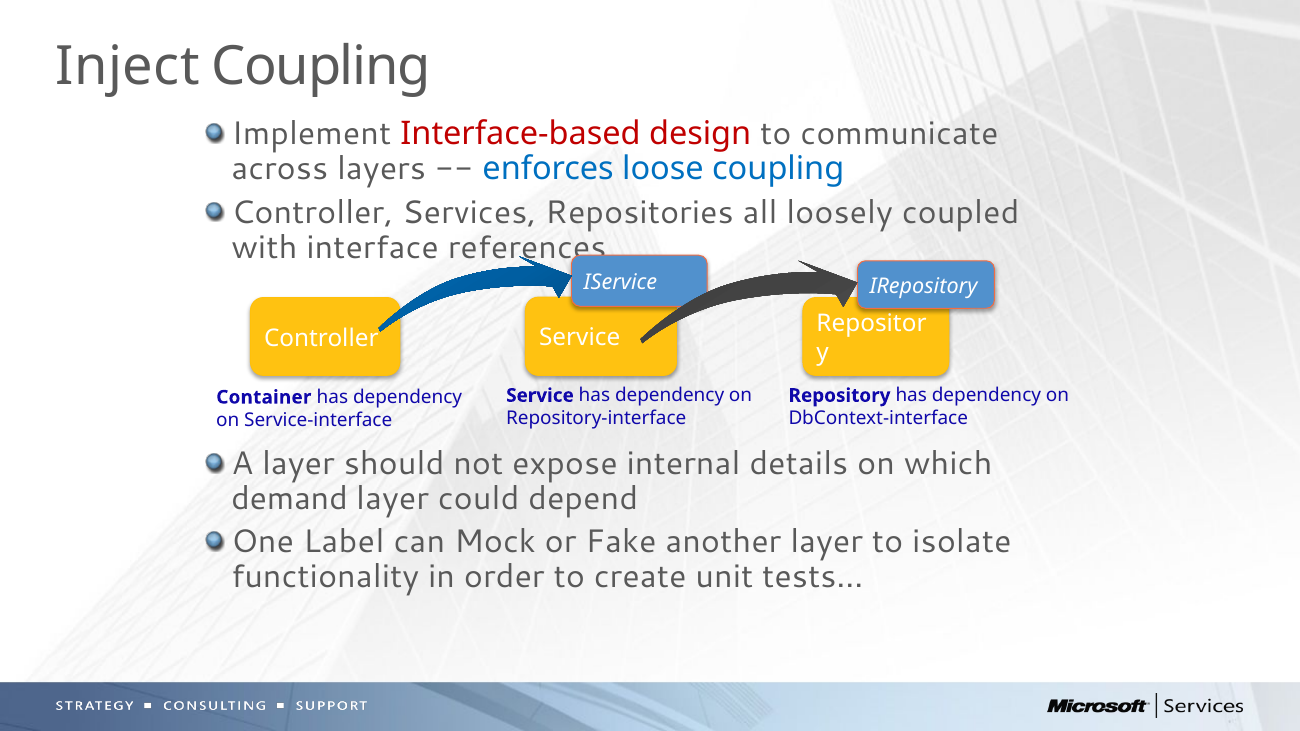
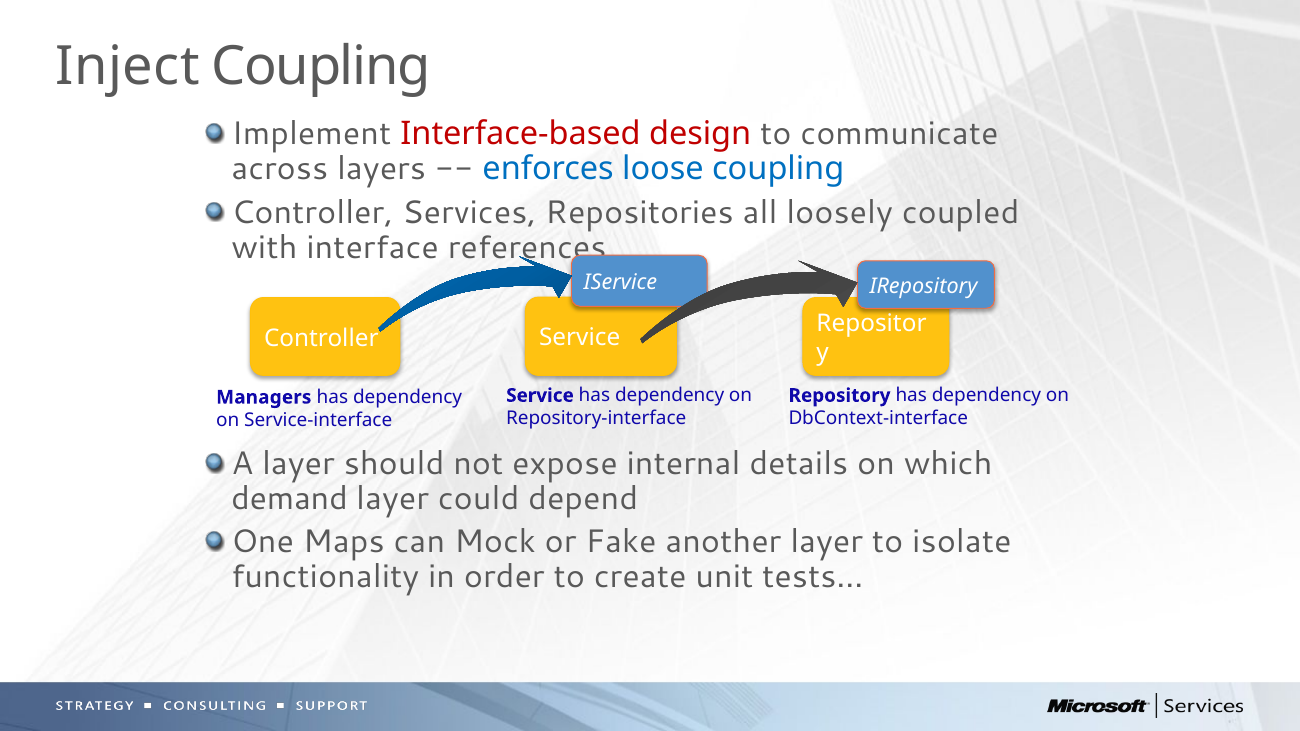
Container: Container -> Managers
Label: Label -> Maps
